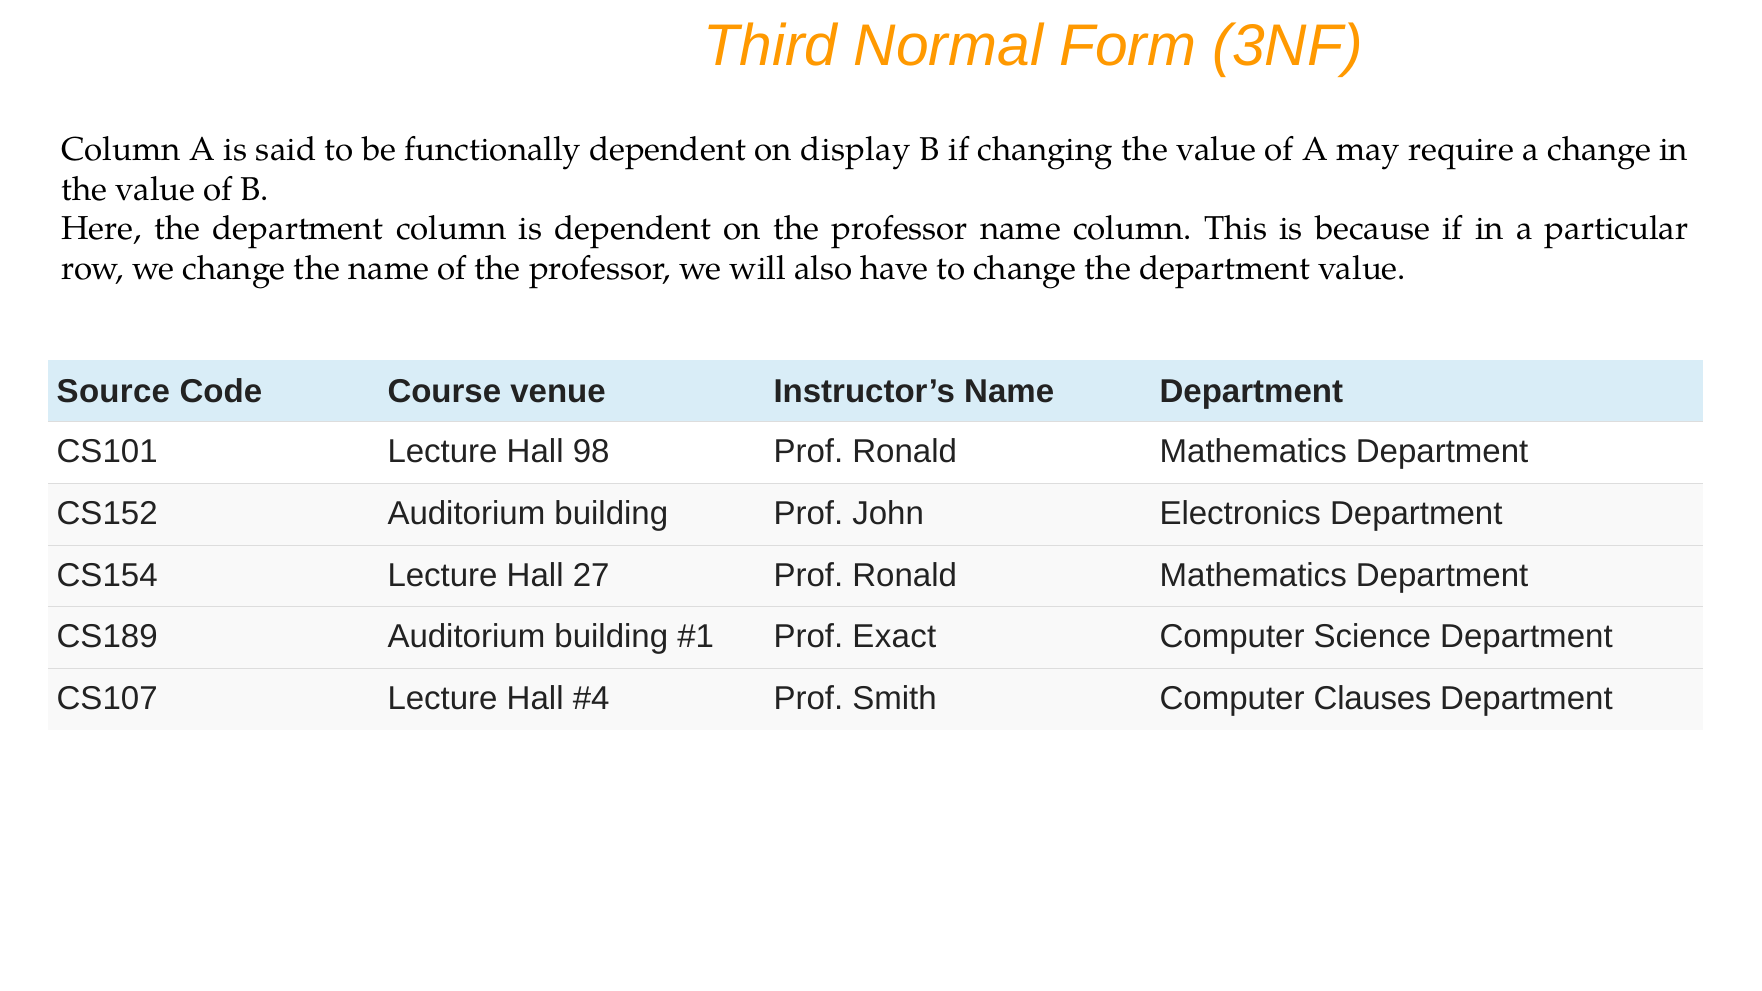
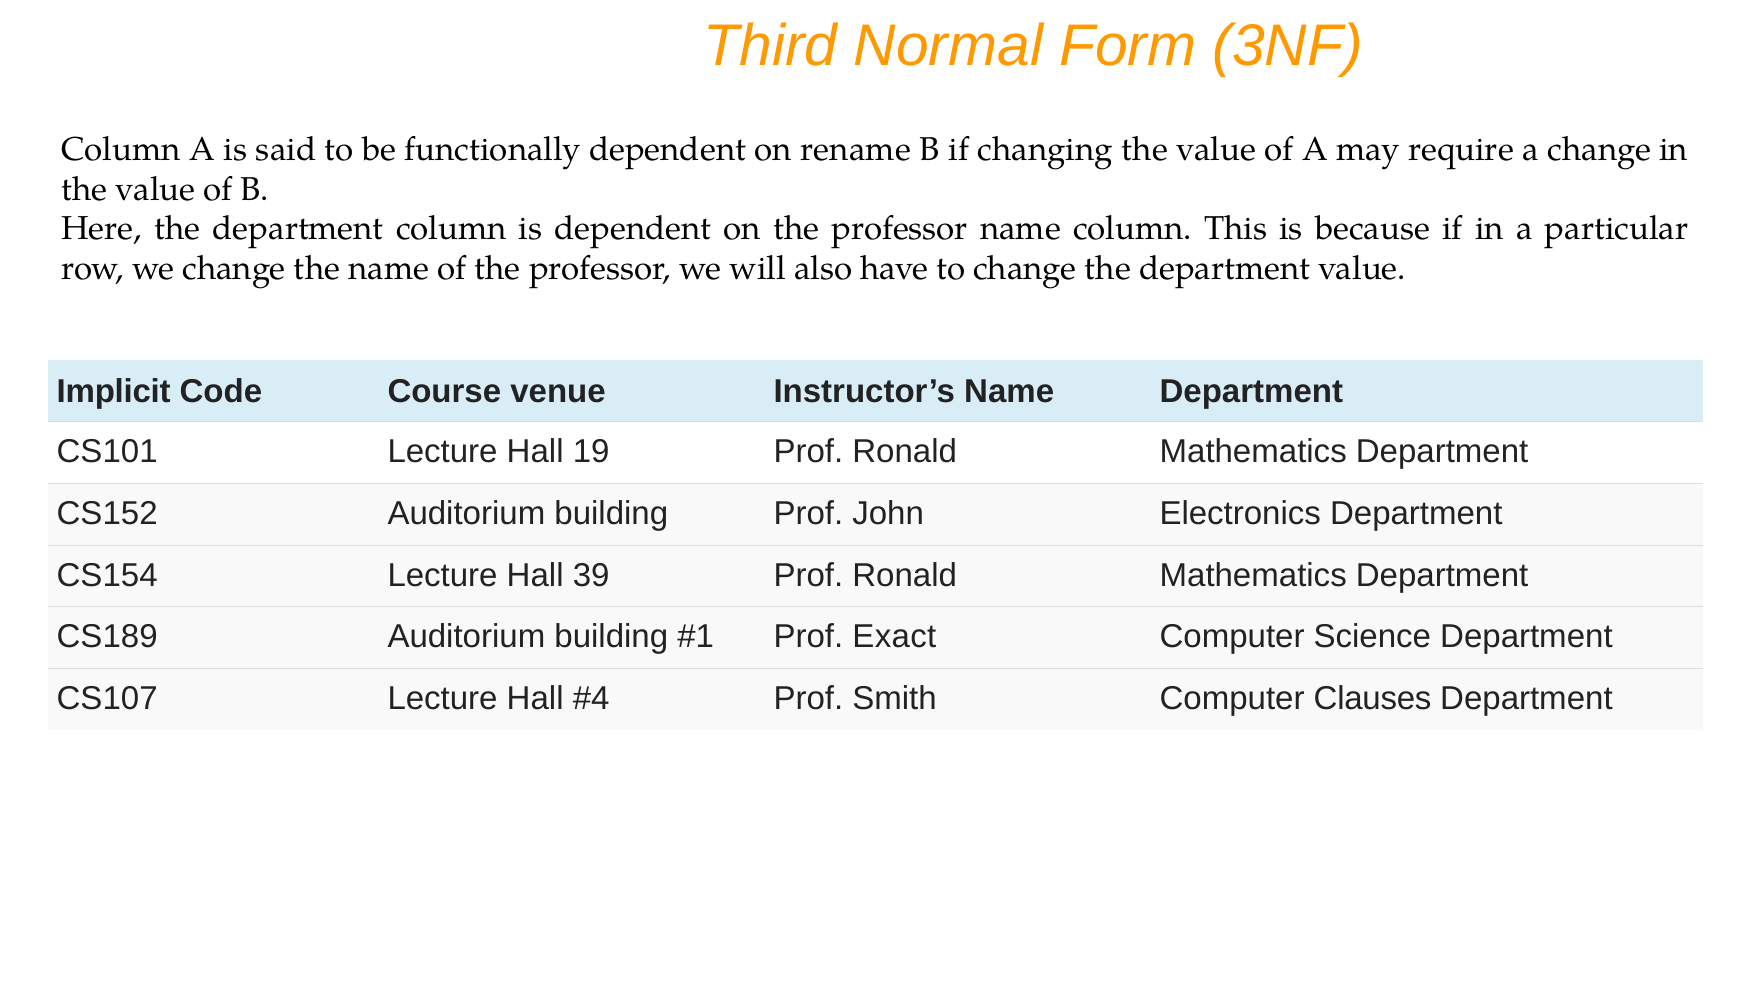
display: display -> rename
Source: Source -> Implicit
98: 98 -> 19
27: 27 -> 39
